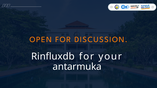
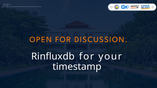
antarmuka: antarmuka -> timestamp
